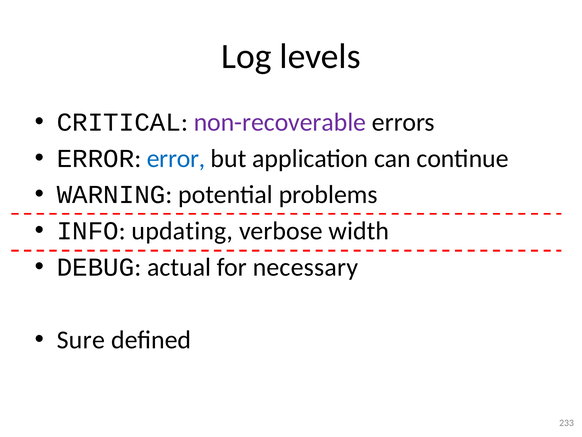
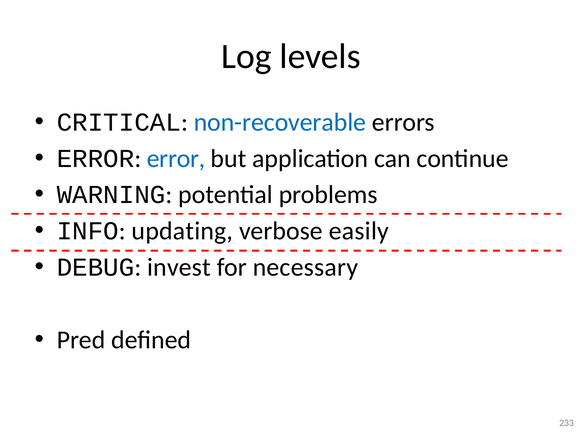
non-recoverable colour: purple -> blue
width: width -> easily
actual: actual -> invest
Sure: Sure -> Pred
